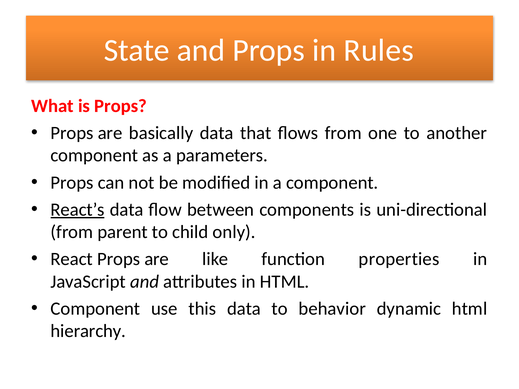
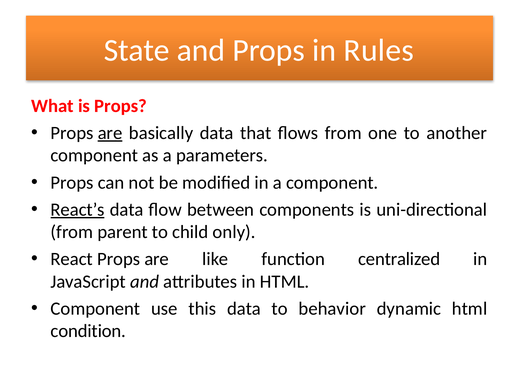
are at (110, 133) underline: none -> present
properties: properties -> centralized
hierarchy: hierarchy -> condition
